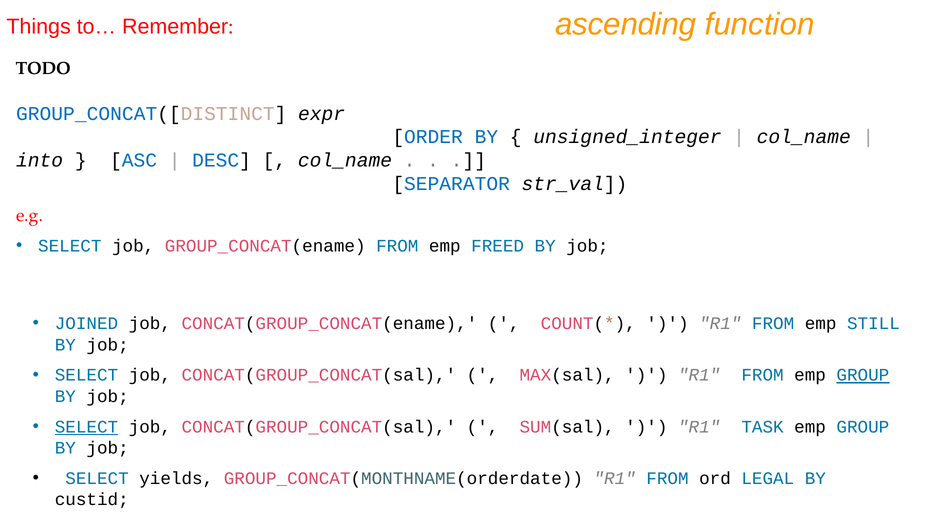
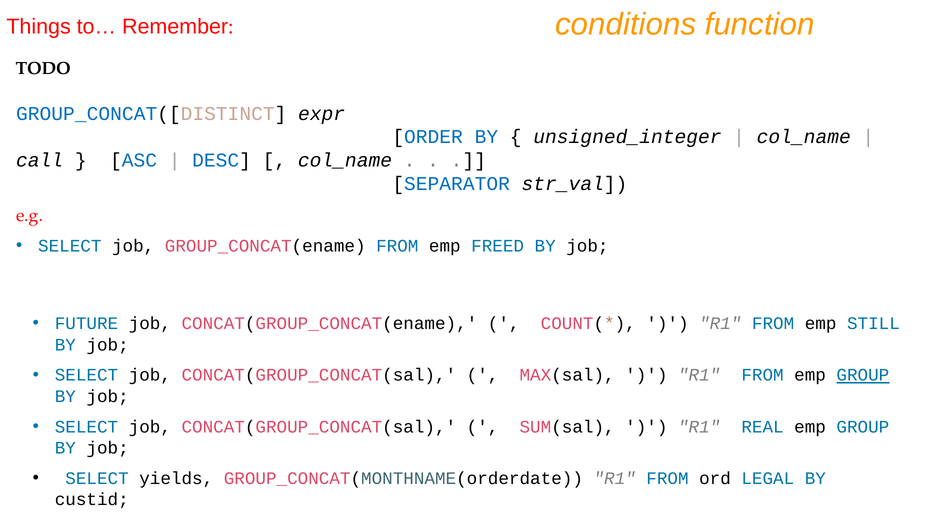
ascending: ascending -> conditions
into: into -> call
JOINED: JOINED -> FUTURE
SELECT at (86, 427) underline: present -> none
TASK: TASK -> REAL
